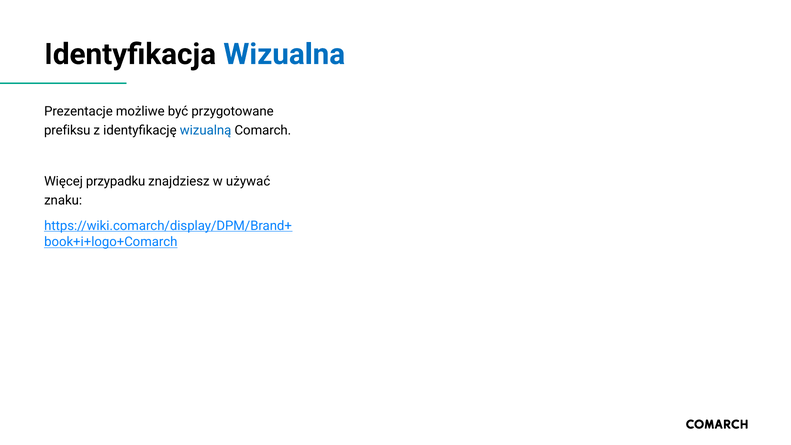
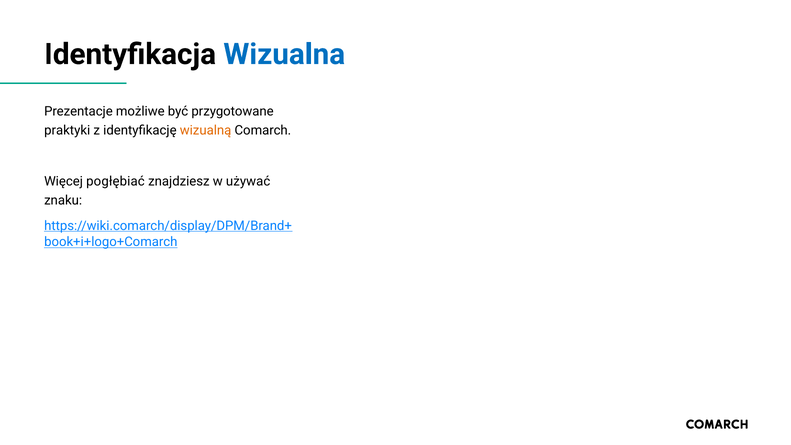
prefiksu: prefiksu -> praktyki
wizualną colour: blue -> orange
przypadku: przypadku -> pogłębiać
